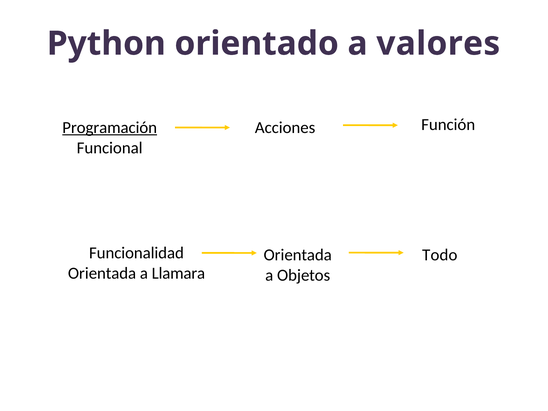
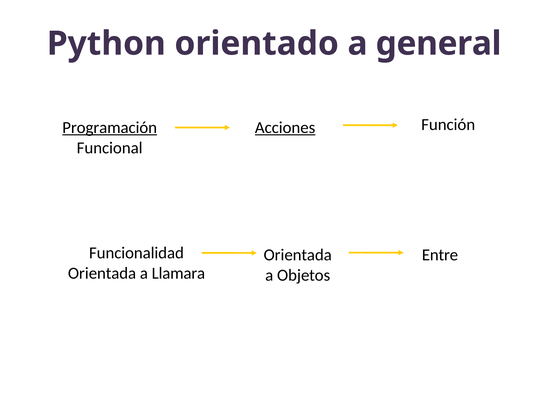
valores: valores -> general
Acciones underline: none -> present
Todo: Todo -> Entre
